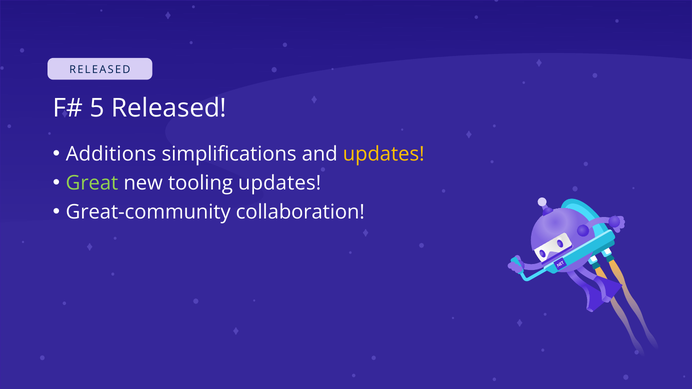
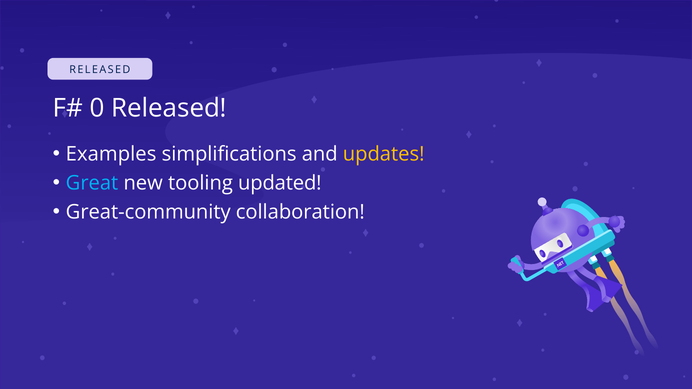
5: 5 -> 0
Additions: Additions -> Examples
Great colour: light green -> light blue
tooling updates: updates -> updated
